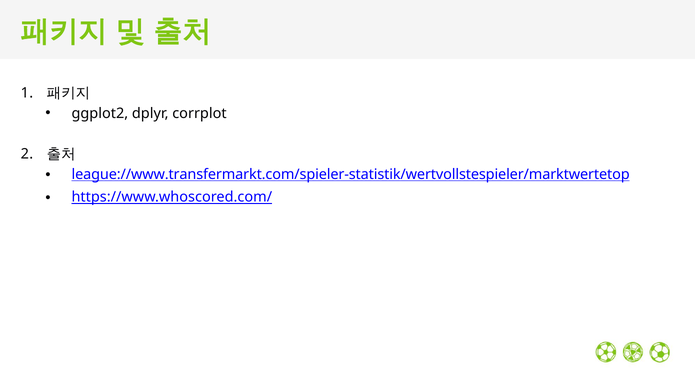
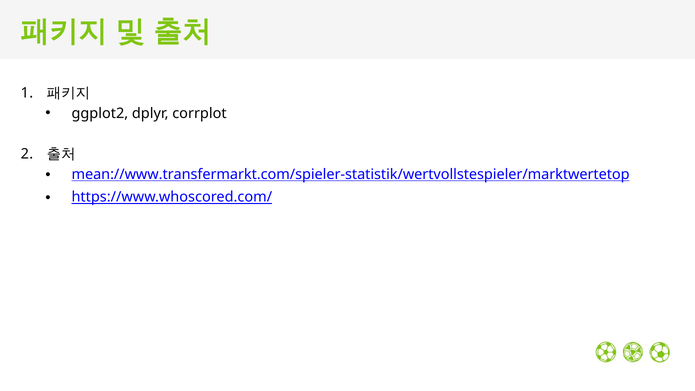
league://www.transfermarkt.com/spieler-statistik/wertvollstespieler/marktwertetop: league://www.transfermarkt.com/spieler-statistik/wertvollstespieler/marktwertetop -> mean://www.transfermarkt.com/spieler-statistik/wertvollstespieler/marktwertetop
